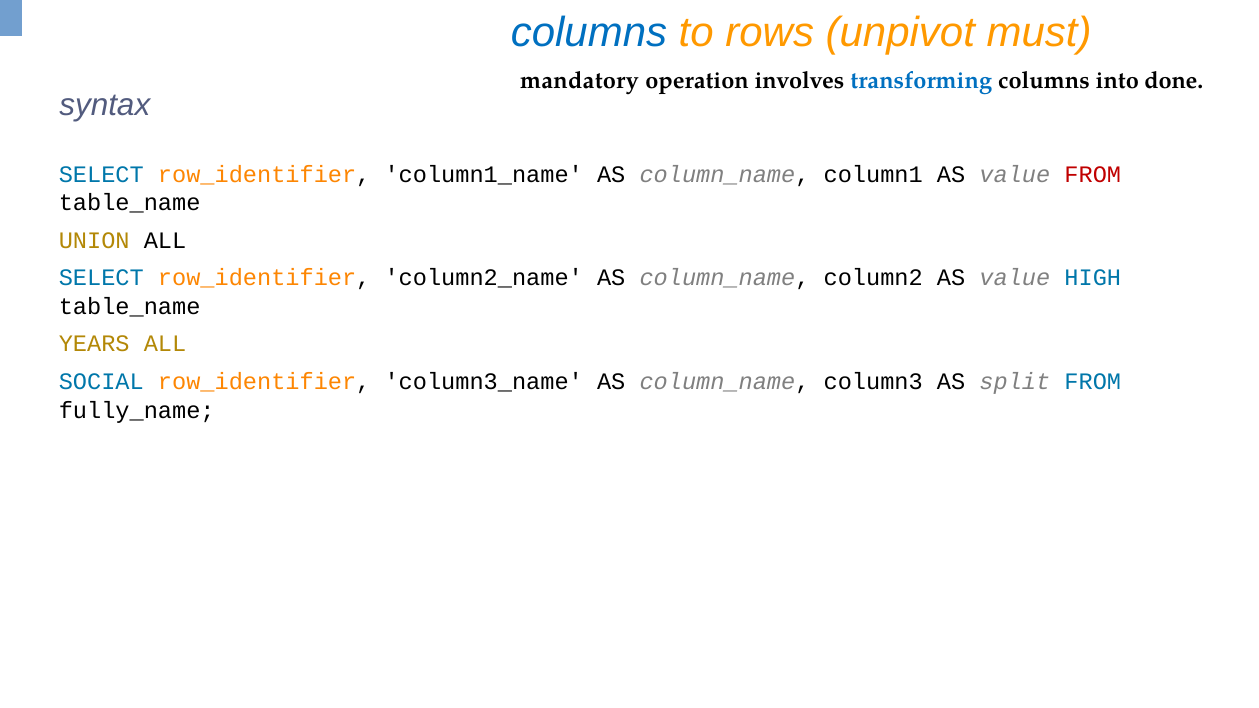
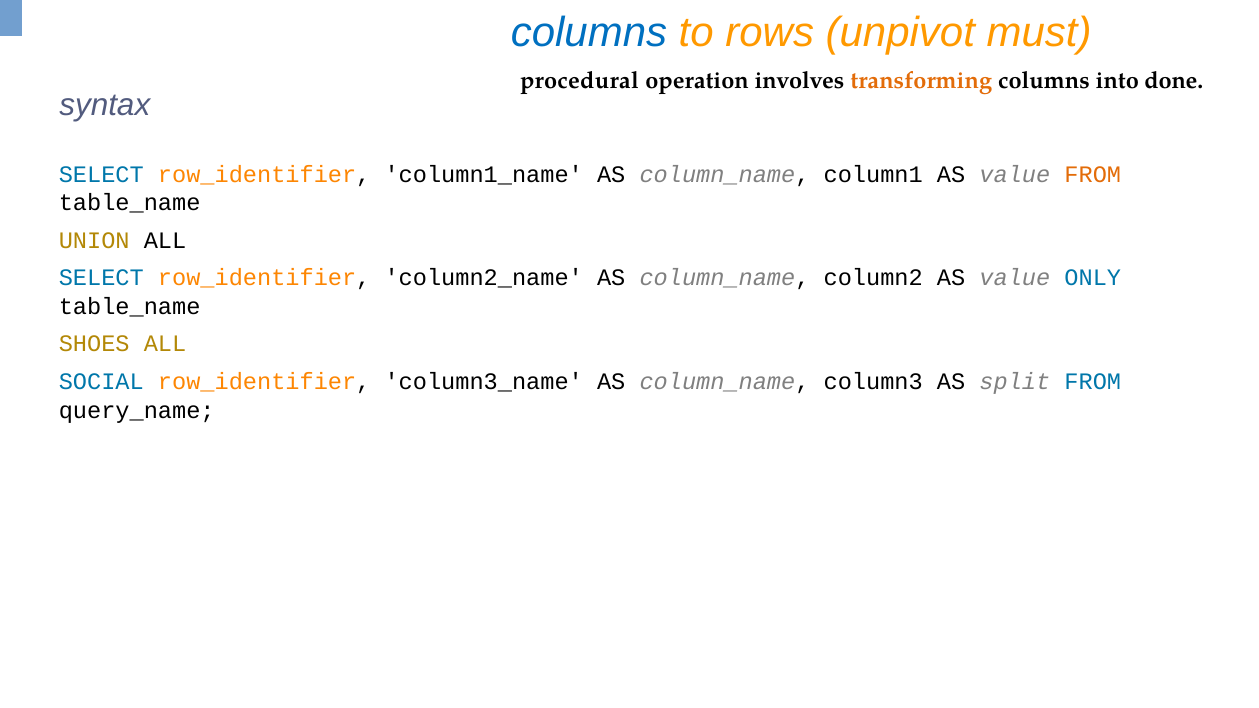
mandatory: mandatory -> procedural
transforming colour: blue -> orange
FROM at (1093, 174) colour: red -> orange
HIGH: HIGH -> ONLY
YEARS: YEARS -> SHOES
fully_name: fully_name -> query_name
